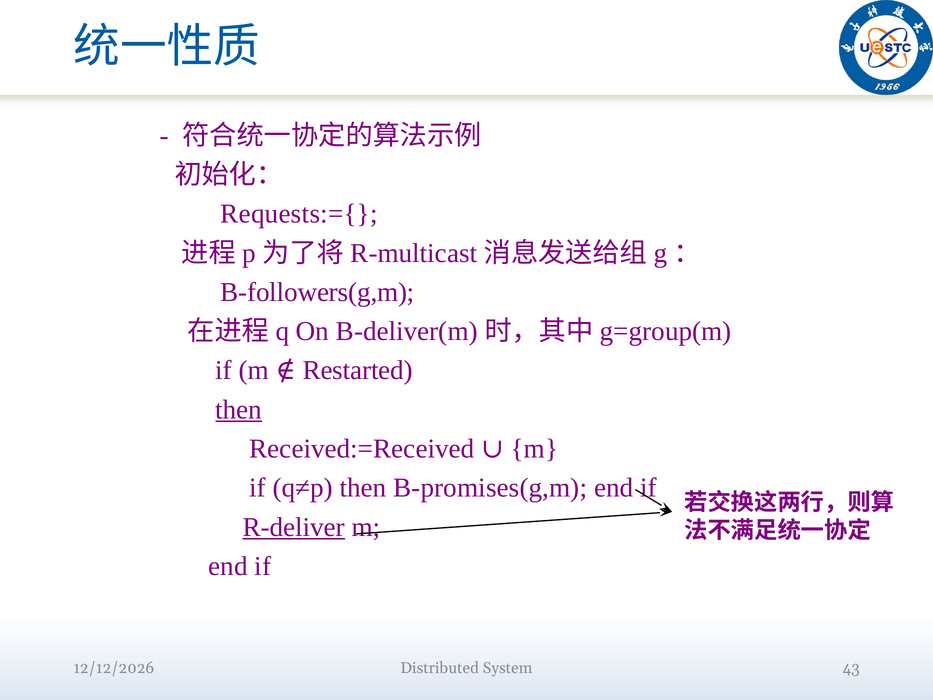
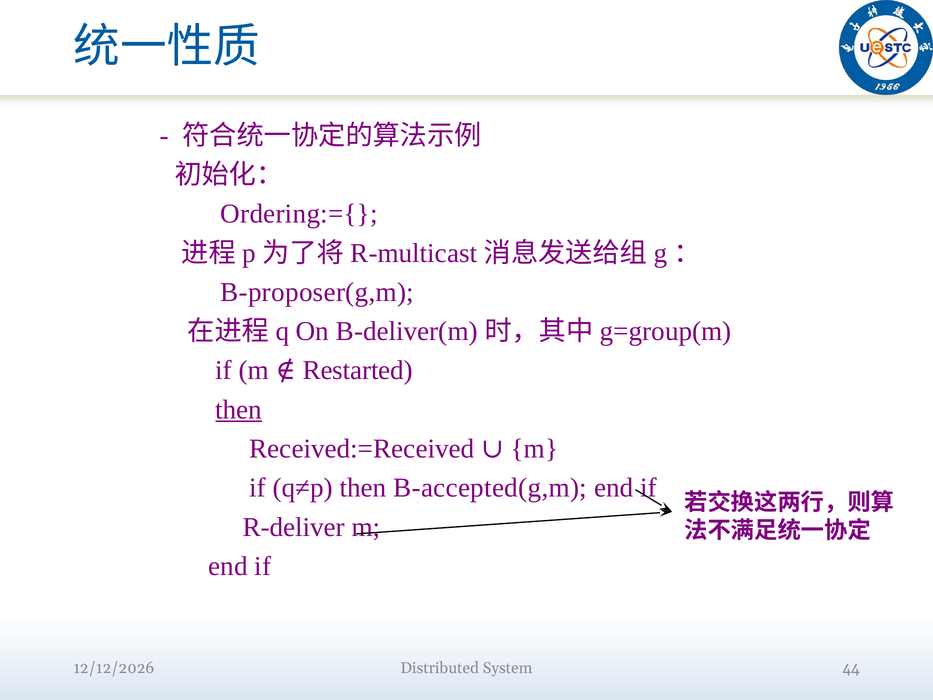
Requests:={: Requests:={ -> Ordering:={
B-followers(g,m: B-followers(g,m -> B-proposer(g,m
B-promises(g,m: B-promises(g,m -> B-accepted(g,m
R-deliver underline: present -> none
43: 43 -> 44
